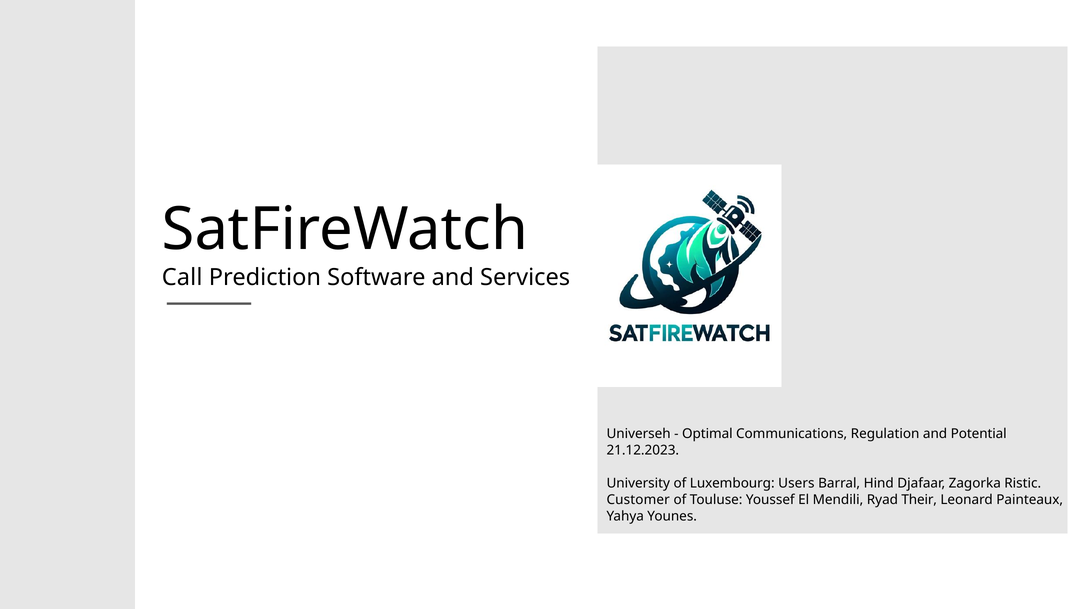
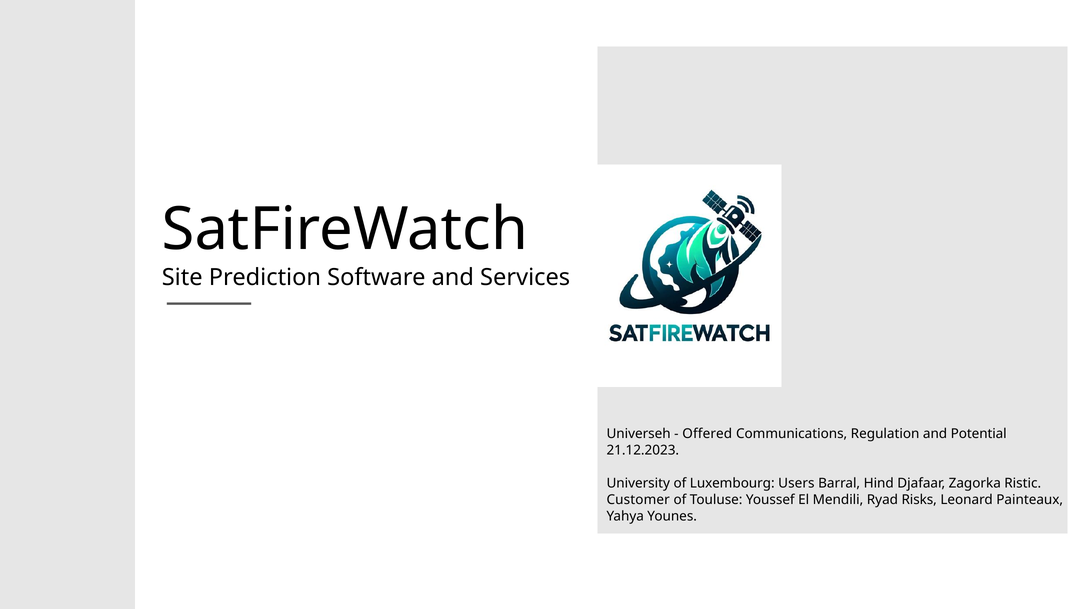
Call: Call -> Site
Optimal: Optimal -> Offered
Their: Their -> Risks
